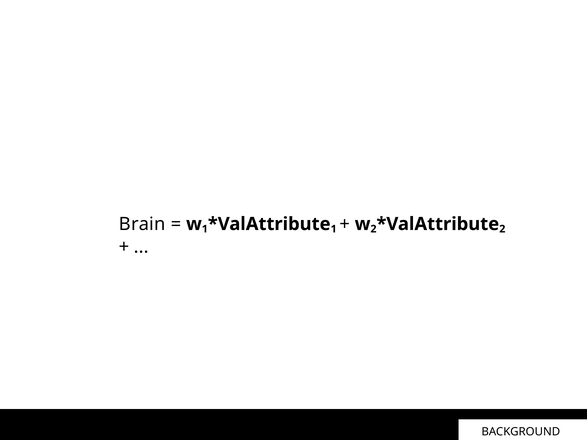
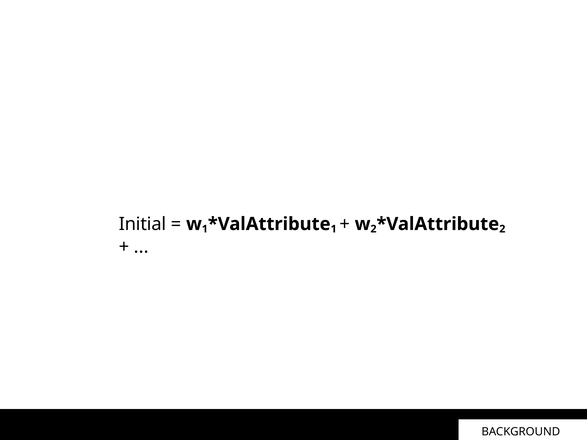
Brain: Brain -> Initial
